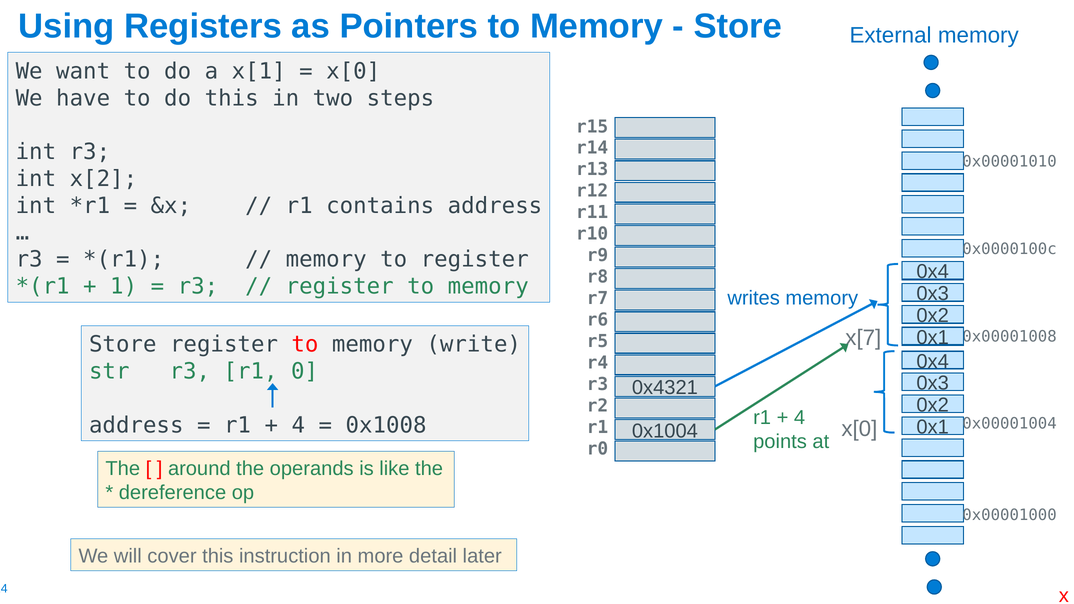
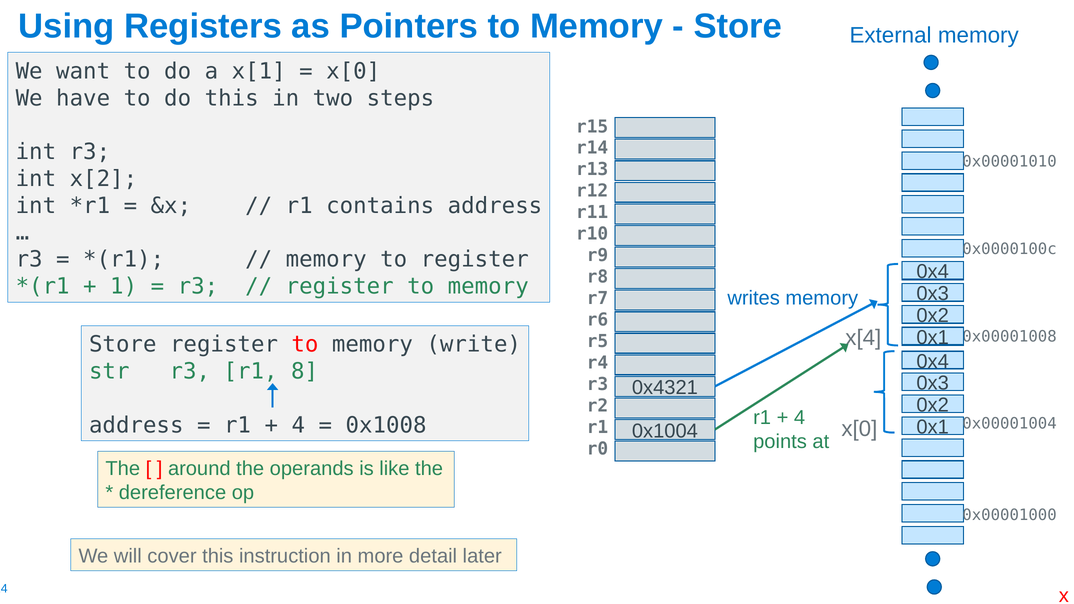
x[7: x[7 -> x[4
0: 0 -> 8
